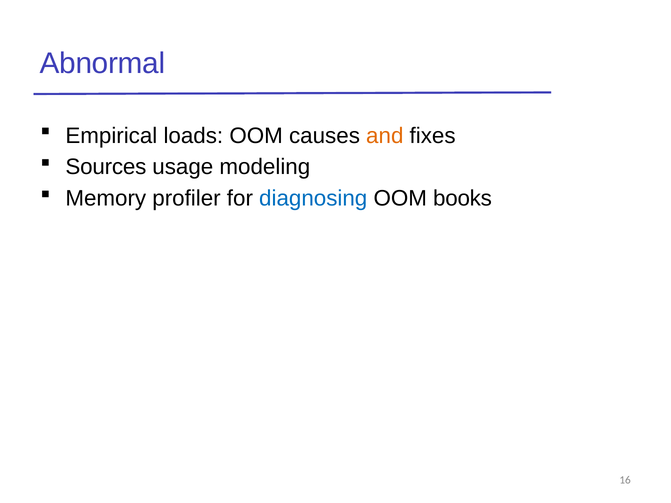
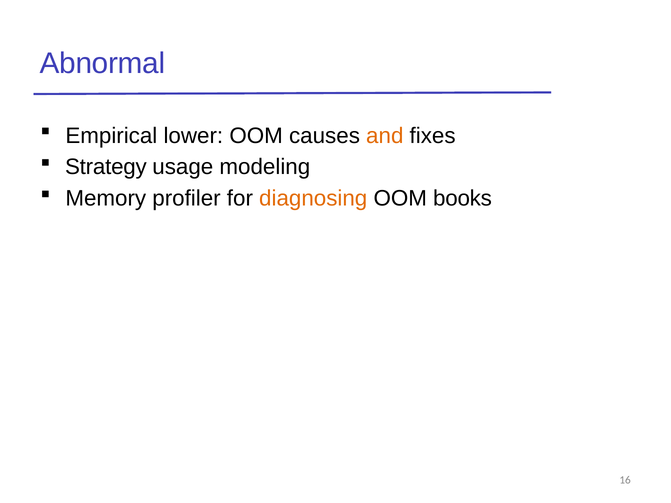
loads: loads -> lower
Sources: Sources -> Strategy
diagnosing colour: blue -> orange
